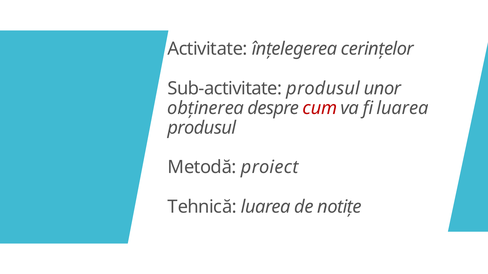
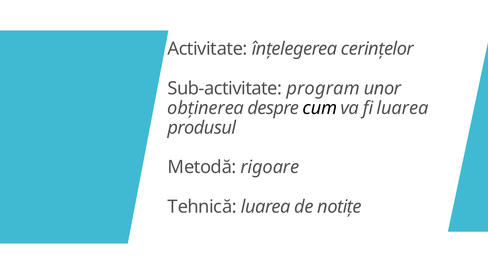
Sub-activitate produsul: produsul -> program
cum colour: red -> black
proiect: proiect -> rigoare
